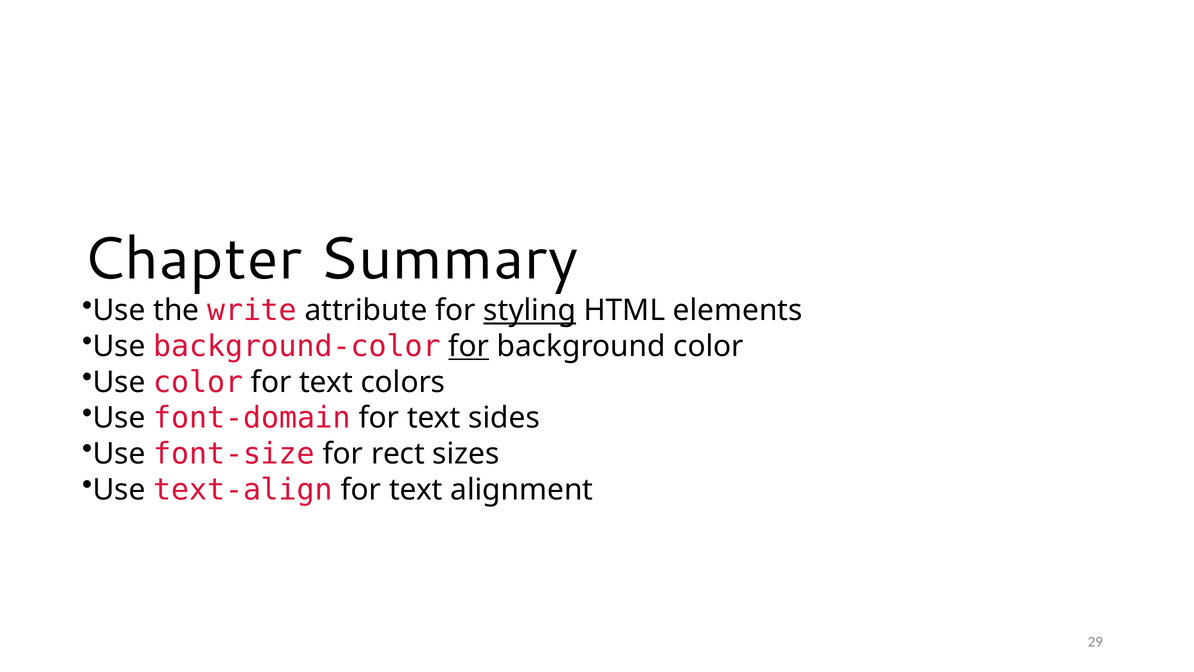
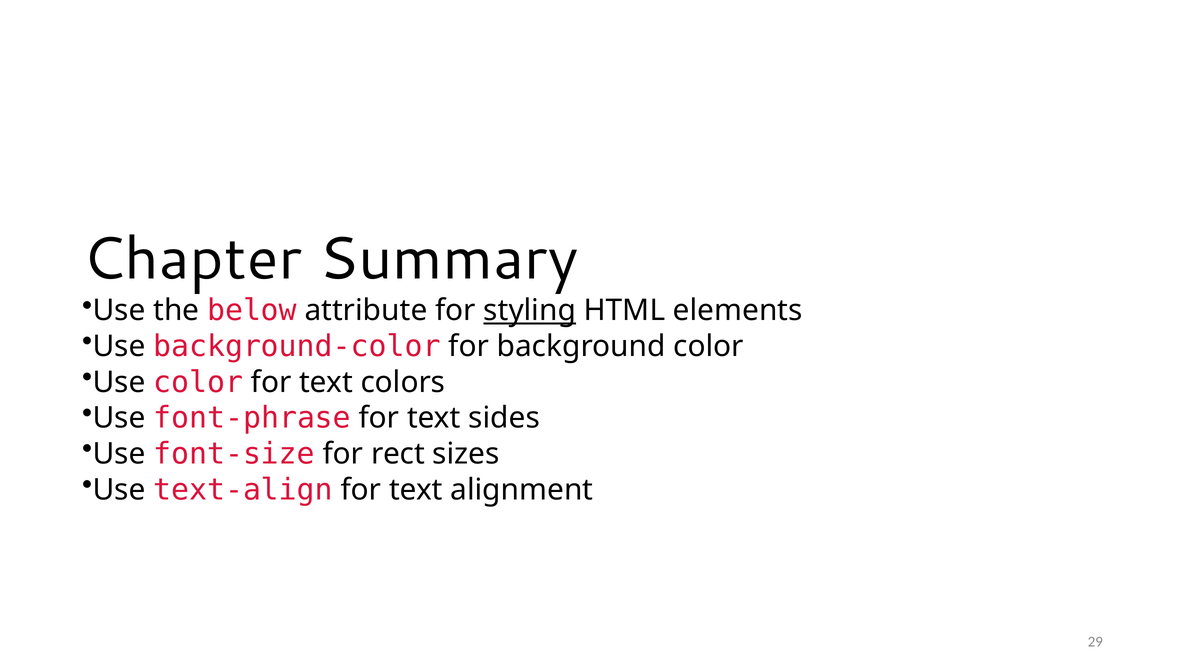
write: write -> below
for at (469, 346) underline: present -> none
font-domain: font-domain -> font-phrase
